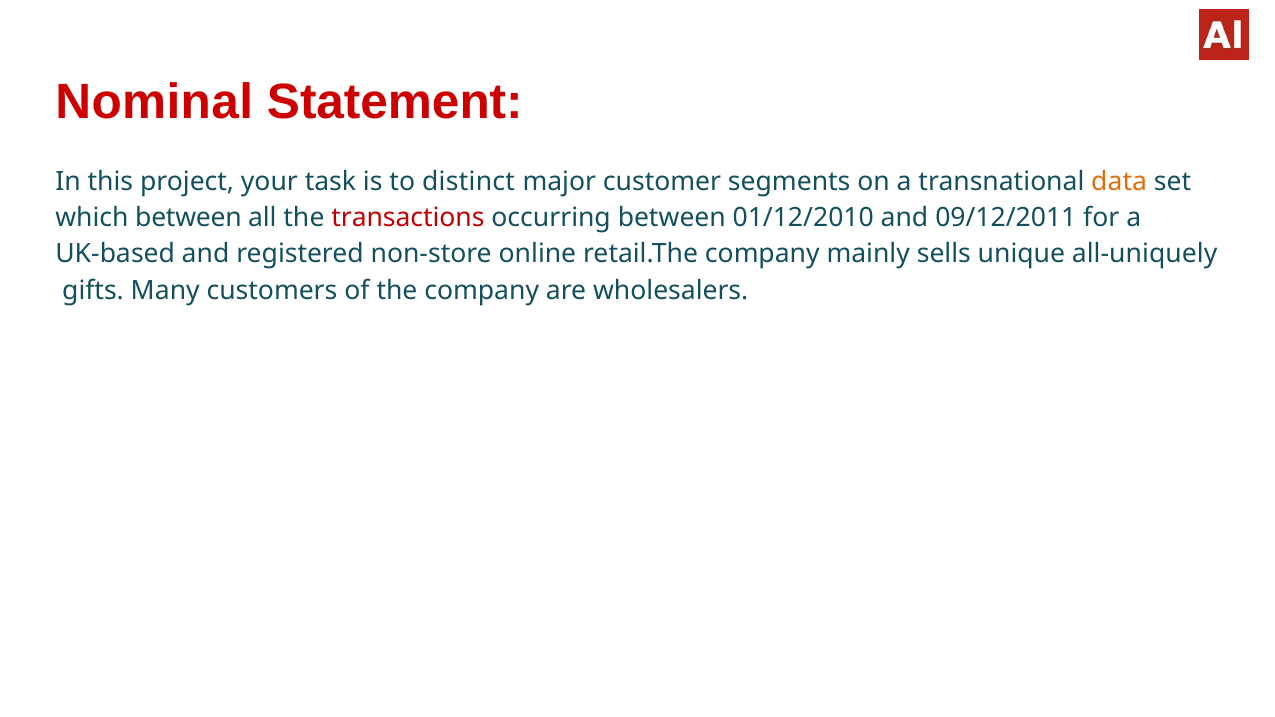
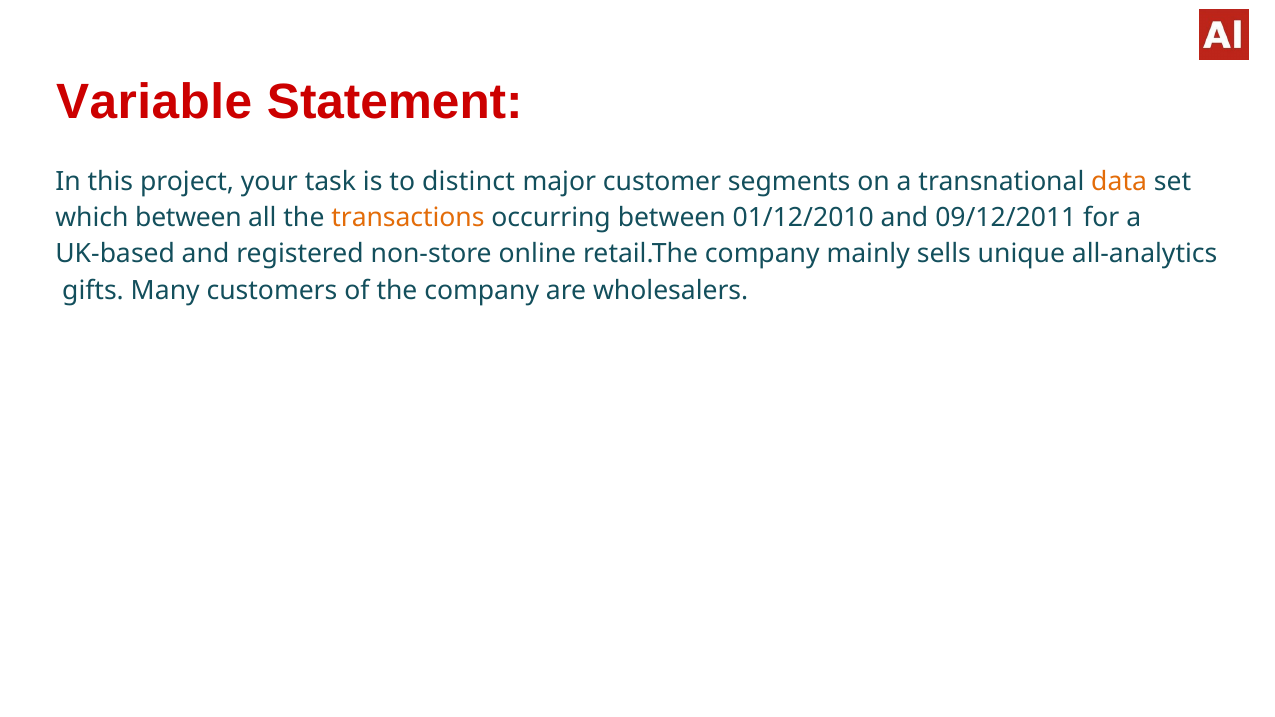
Nominal: Nominal -> Variable
transactions colour: red -> orange
all-uniquely: all-uniquely -> all-analytics
